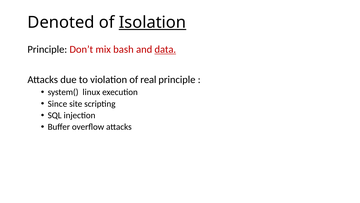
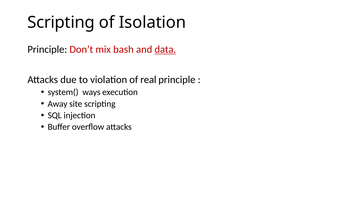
Denoted at (61, 22): Denoted -> Scripting
Isolation underline: present -> none
linux: linux -> ways
Since: Since -> Away
